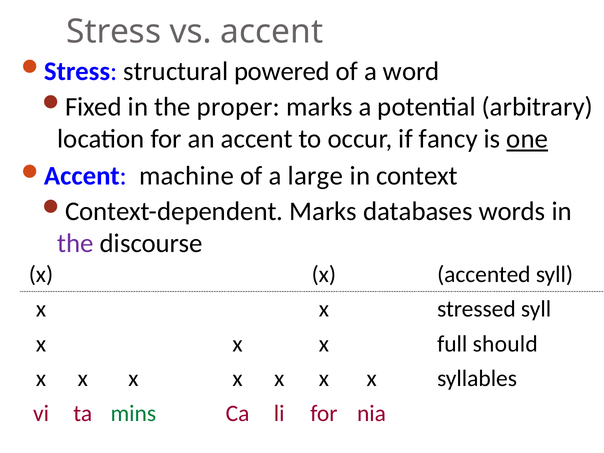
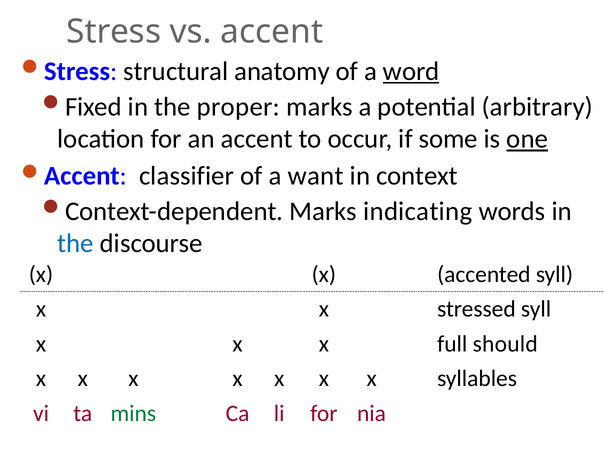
powered: powered -> anatomy
word underline: none -> present
fancy: fancy -> some
machine: machine -> classifier
large: large -> want
databases: databases -> indicating
the at (76, 244) colour: purple -> blue
